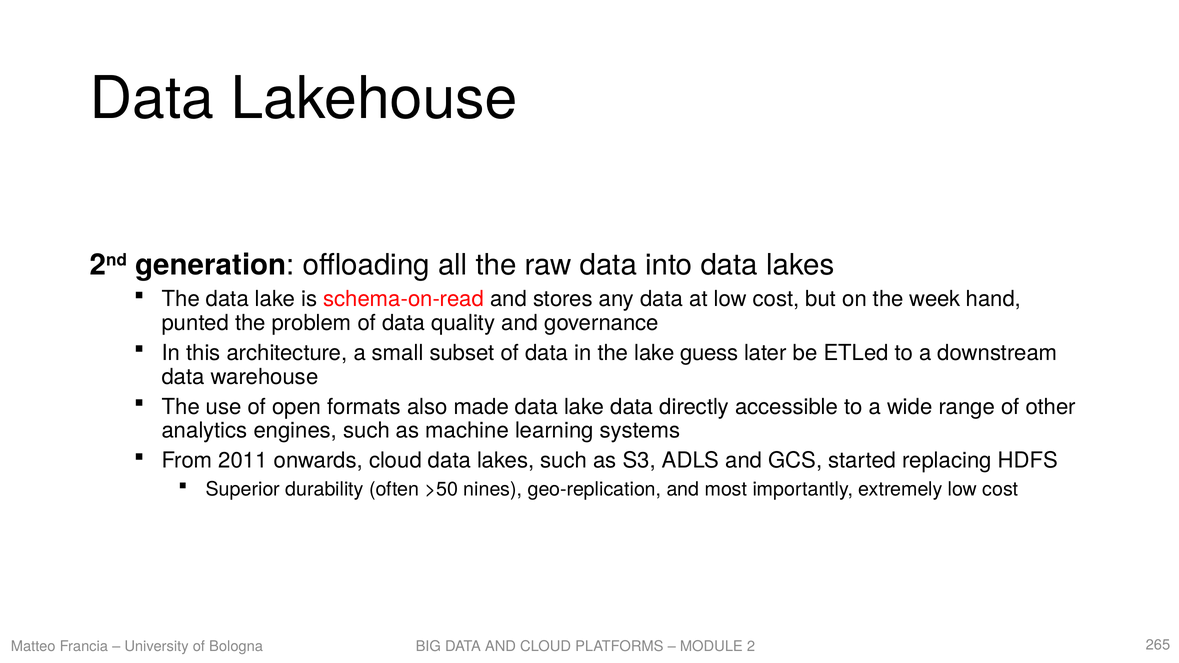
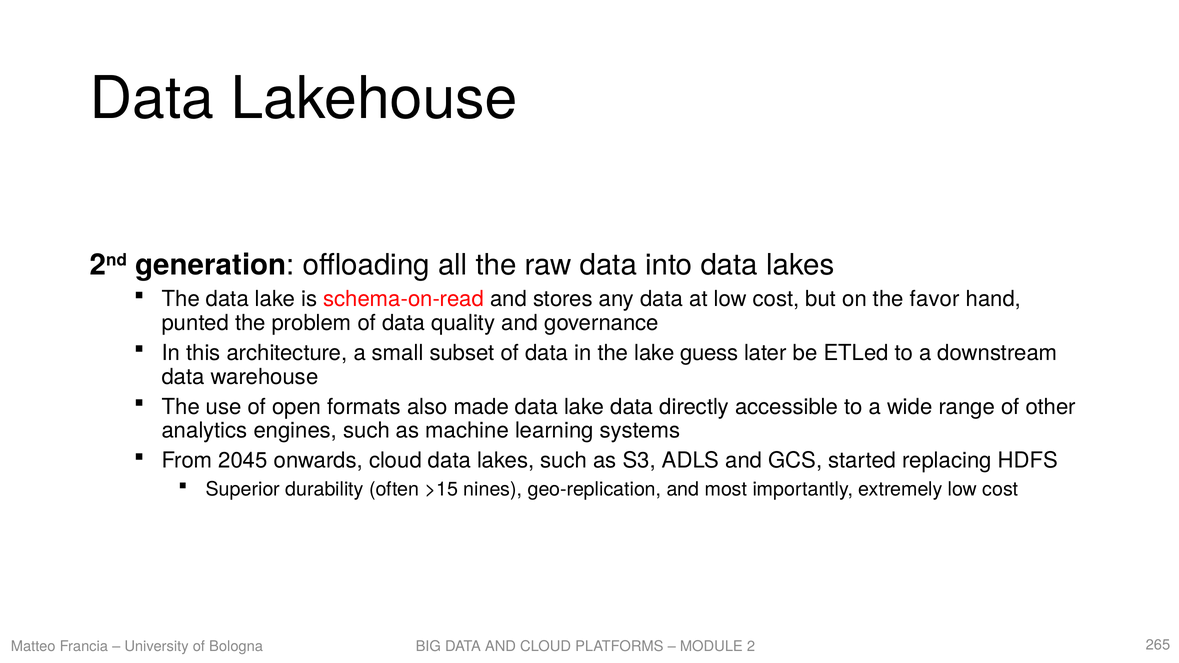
week: week -> favor
2011: 2011 -> 2045
>50: >50 -> >15
